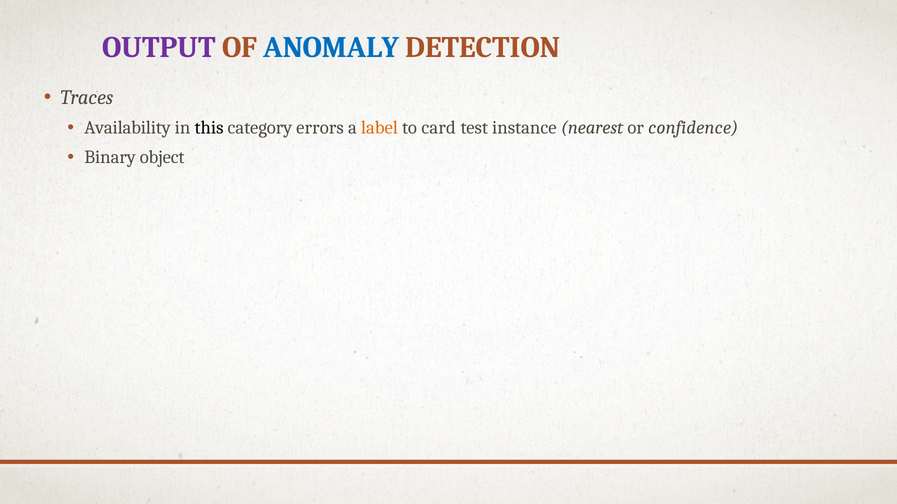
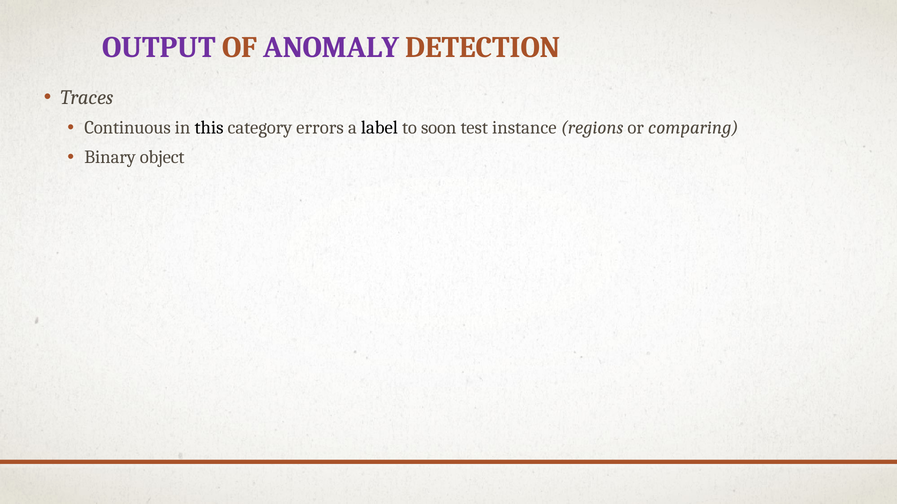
ANOMALY colour: blue -> purple
Availability: Availability -> Continuous
label colour: orange -> black
card: card -> soon
nearest: nearest -> regions
confidence: confidence -> comparing
